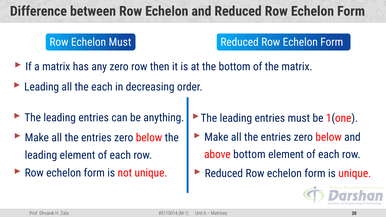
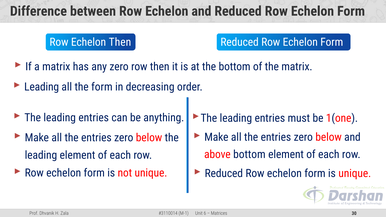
Echelon Must: Must -> Then
the each: each -> form
